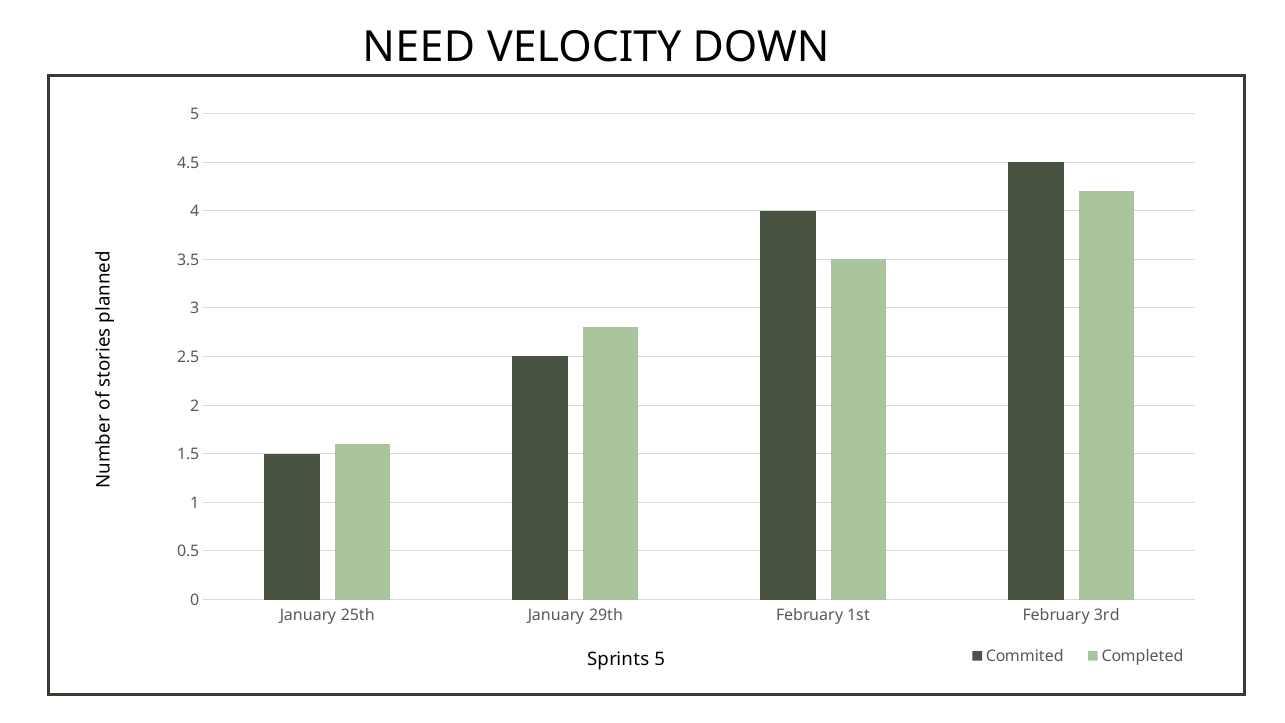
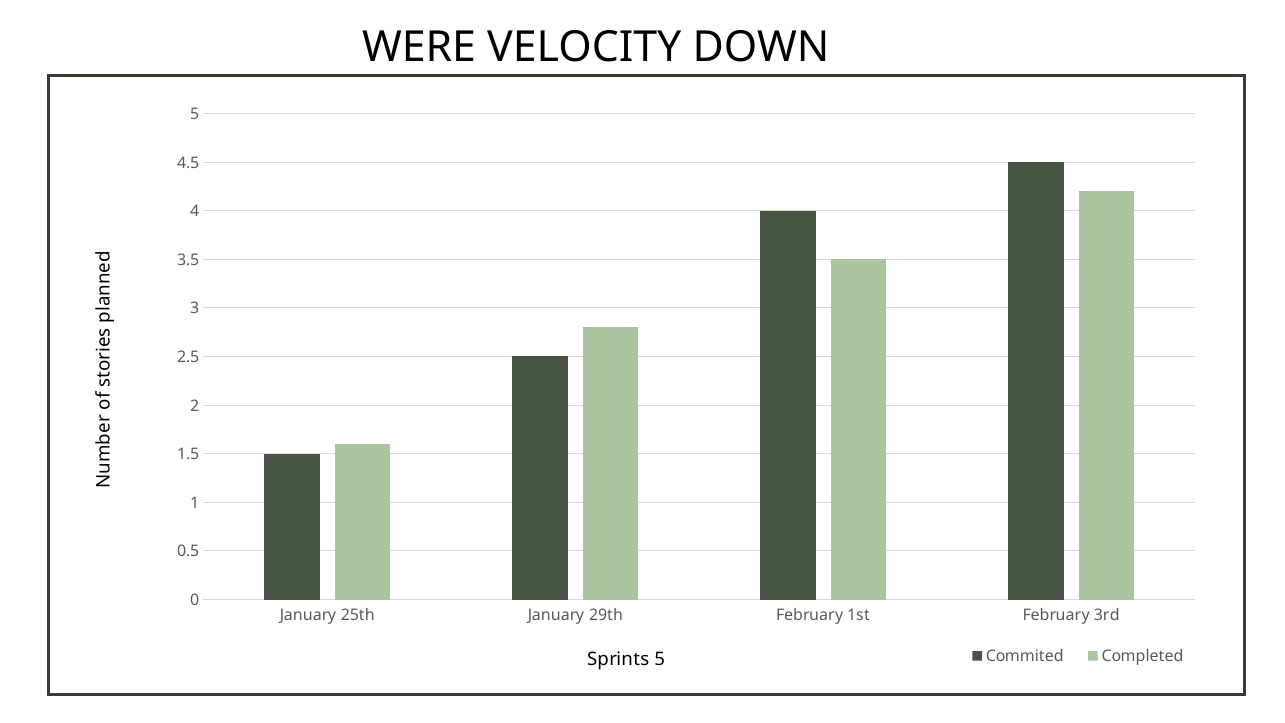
NEED: NEED -> WERE
